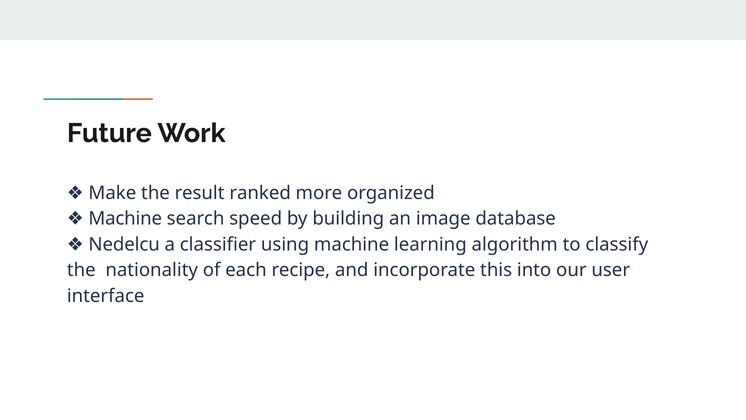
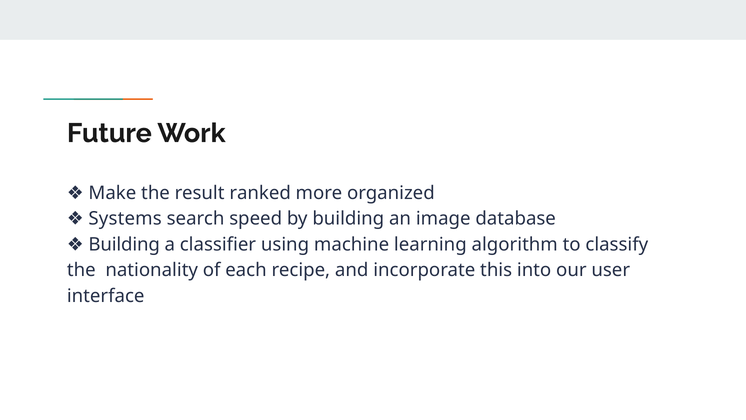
Machine at (125, 219): Machine -> Systems
Nedelcu at (124, 244): Nedelcu -> Building
